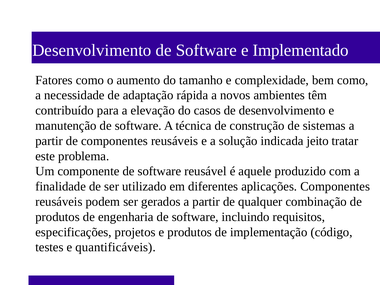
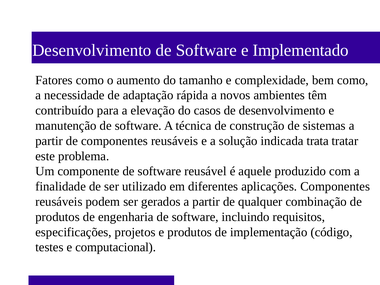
jeito: jeito -> trata
quantificáveis: quantificáveis -> computacional
